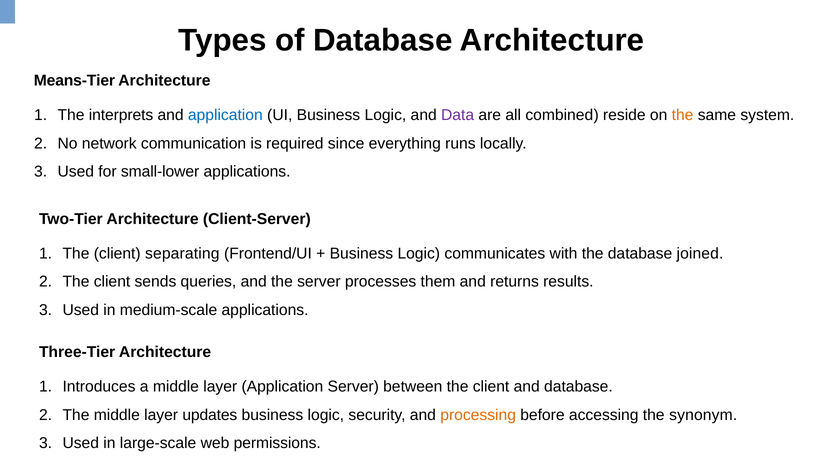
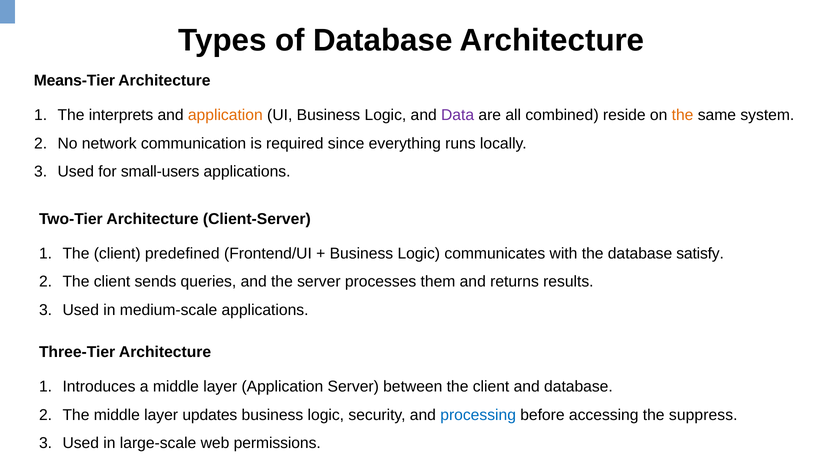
application at (225, 115) colour: blue -> orange
small-lower: small-lower -> small-users
separating: separating -> predefined
joined: joined -> satisfy
processing colour: orange -> blue
synonym: synonym -> suppress
